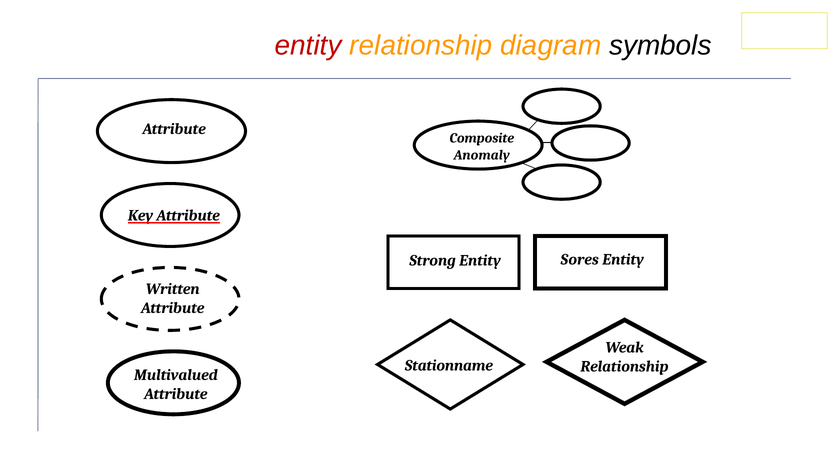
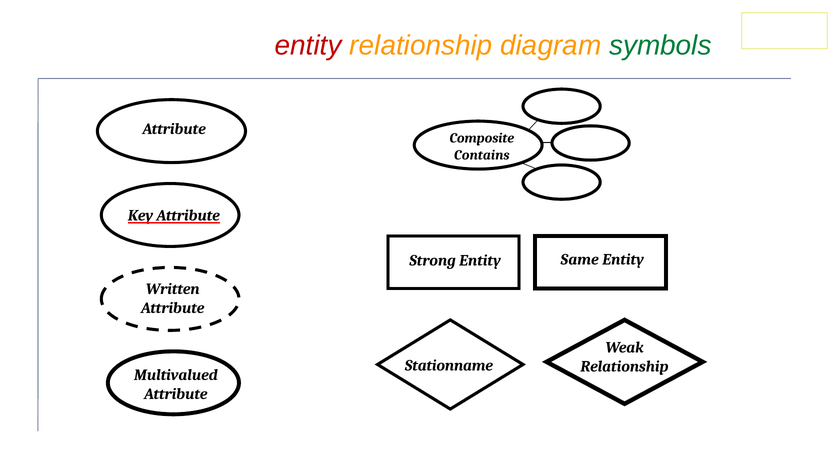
symbols colour: black -> green
Anomaly: Anomaly -> Contains
Sores: Sores -> Same
